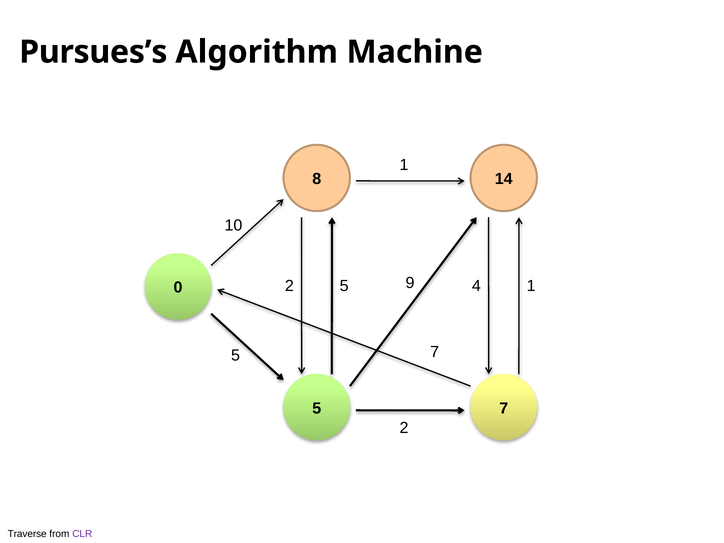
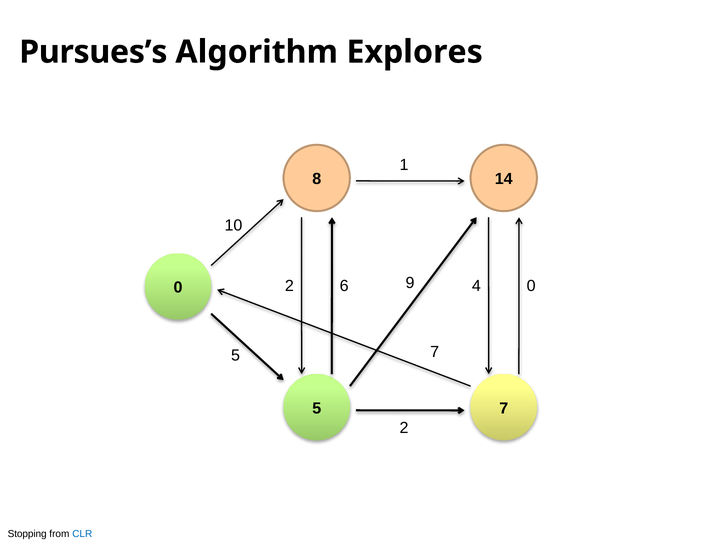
Machine: Machine -> Explores
2 5: 5 -> 6
4 1: 1 -> 0
Traverse: Traverse -> Stopping
CLR colour: purple -> blue
